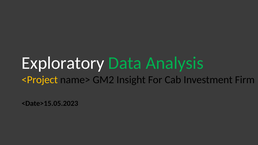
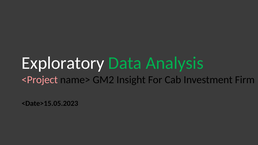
<Project colour: yellow -> pink
